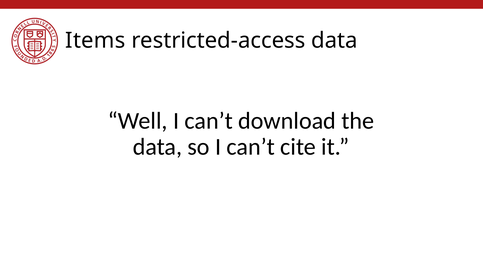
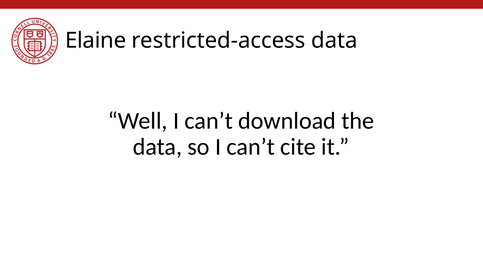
Items: Items -> Elaine
